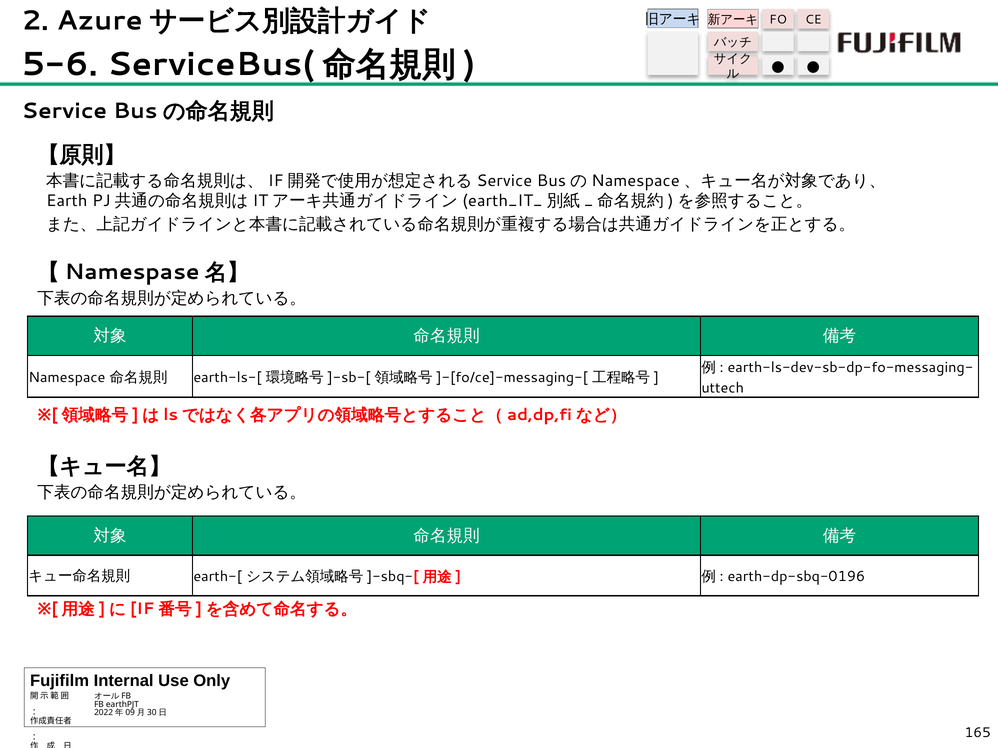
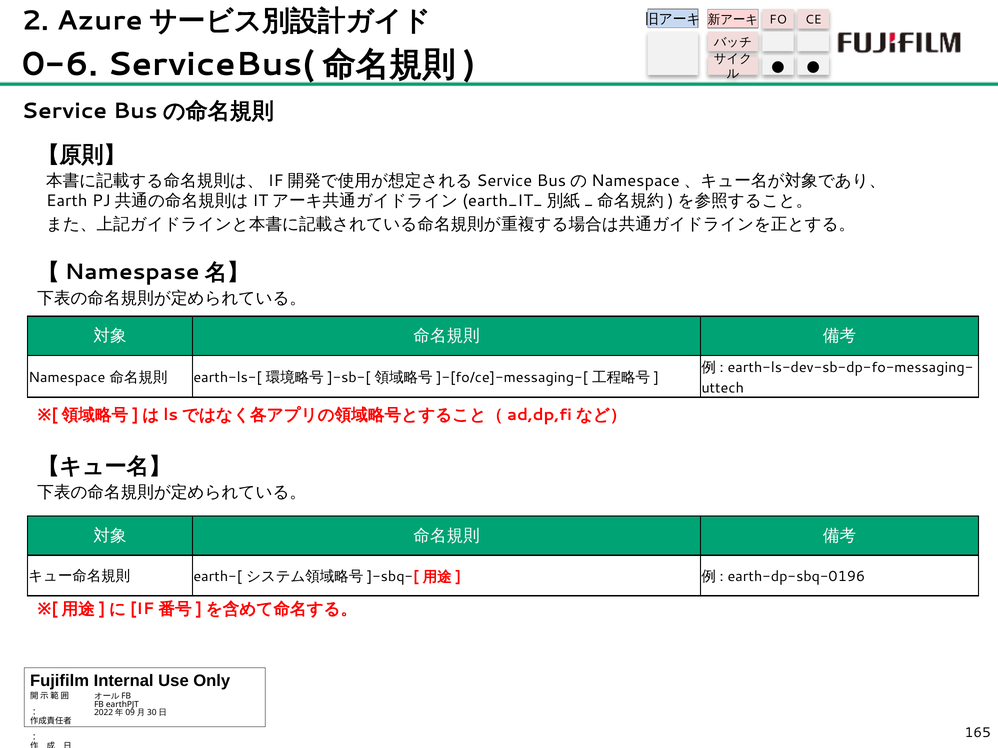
5-6: 5-6 -> 0-6
